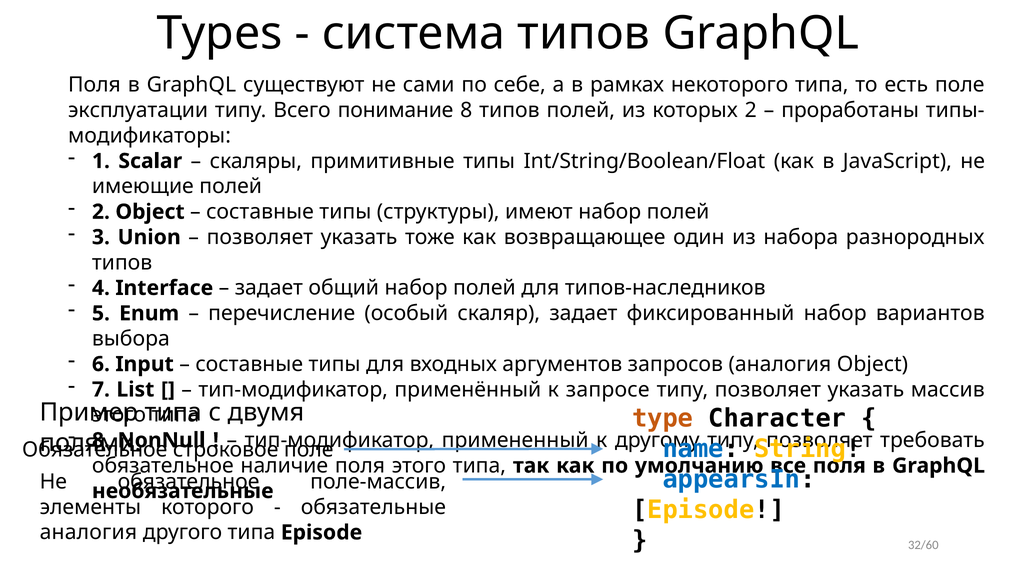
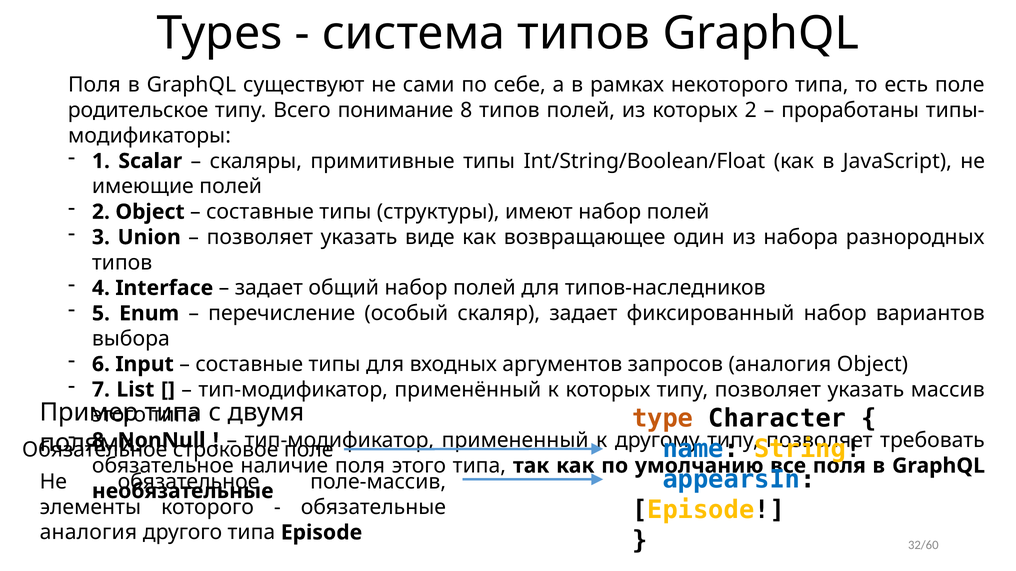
эксплуатации: эксплуатации -> родительское
тоже: тоже -> виде
к запросе: запросе -> которых
